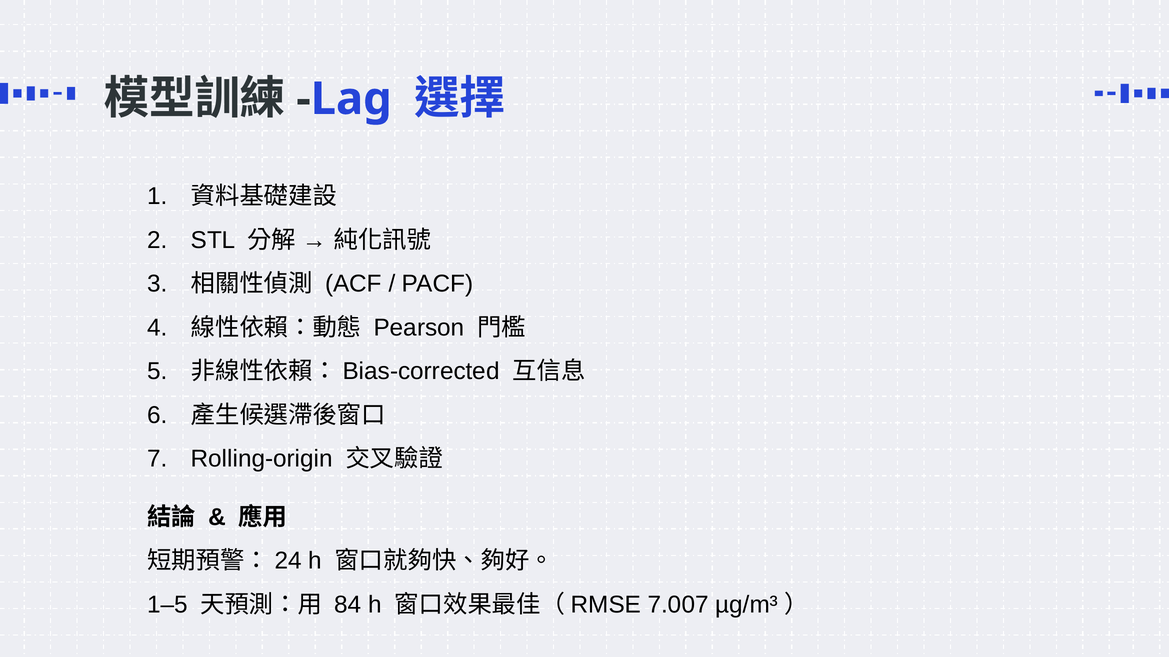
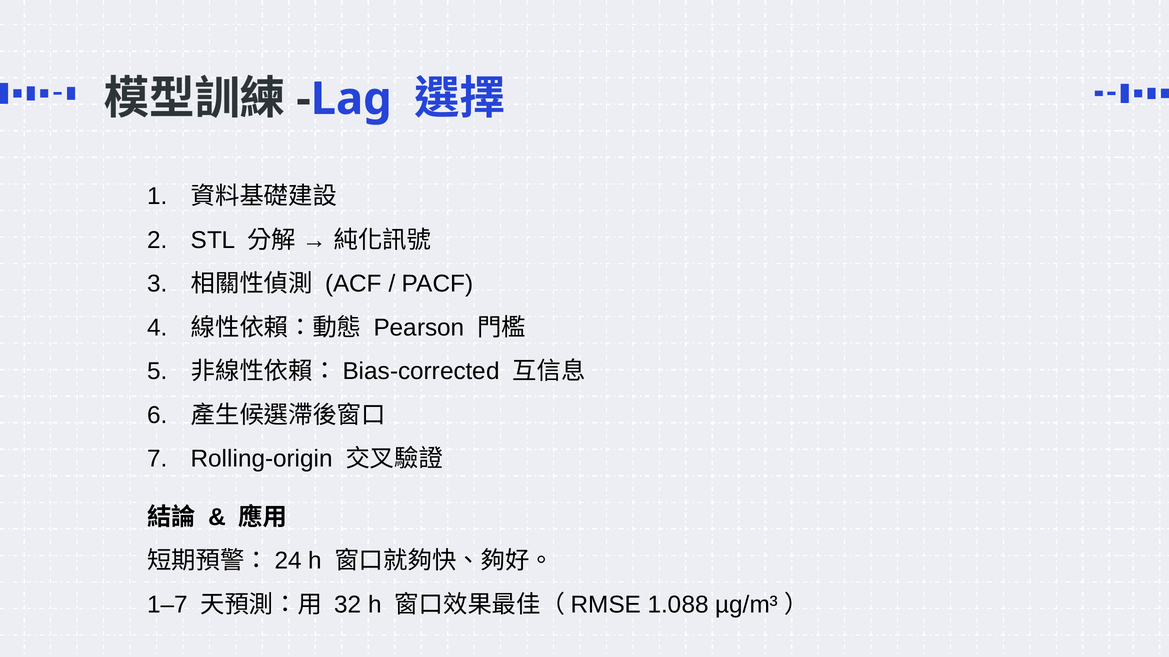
1–5: 1–5 -> 1–7
84: 84 -> 32
7.007: 7.007 -> 1.088
